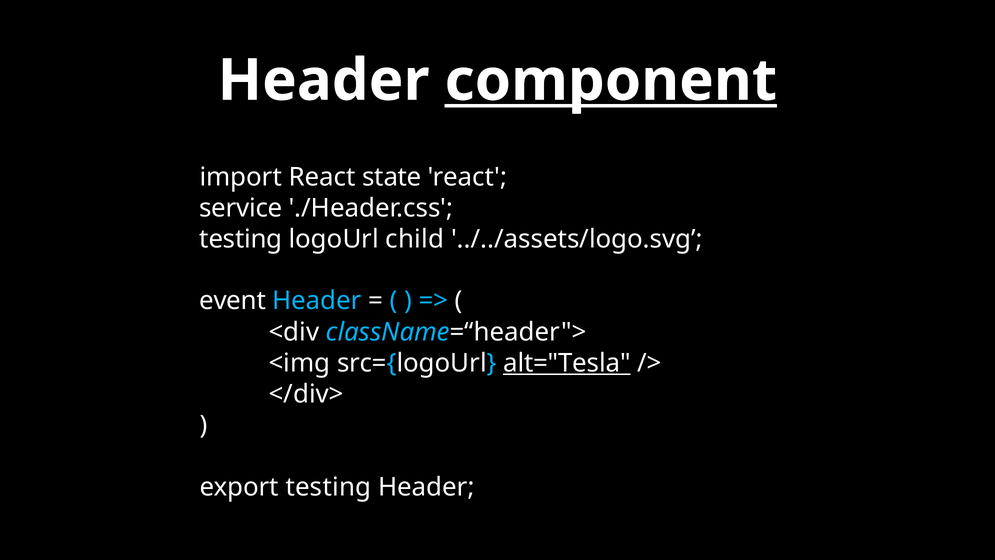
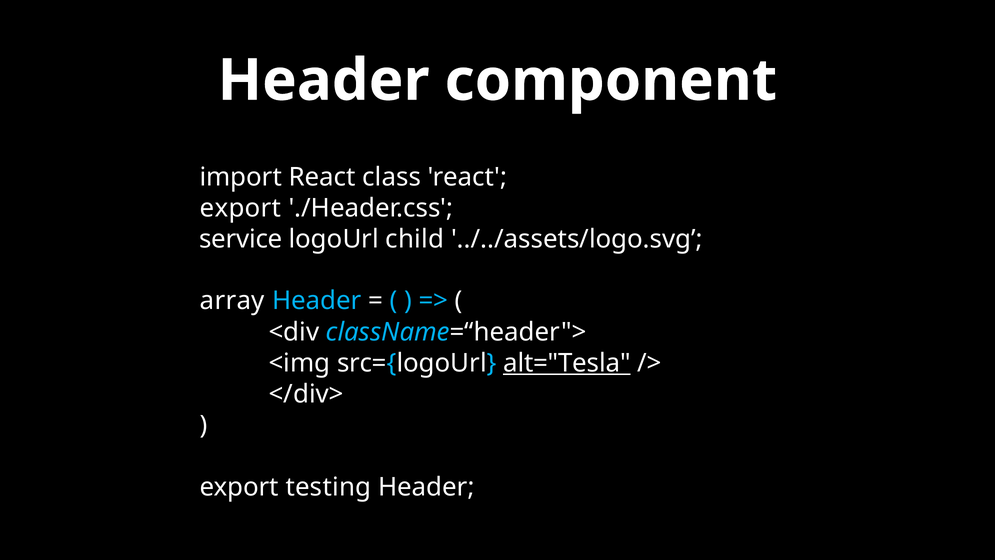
component underline: present -> none
state: state -> class
service at (241, 208): service -> export
testing at (241, 239): testing -> service
event: event -> array
